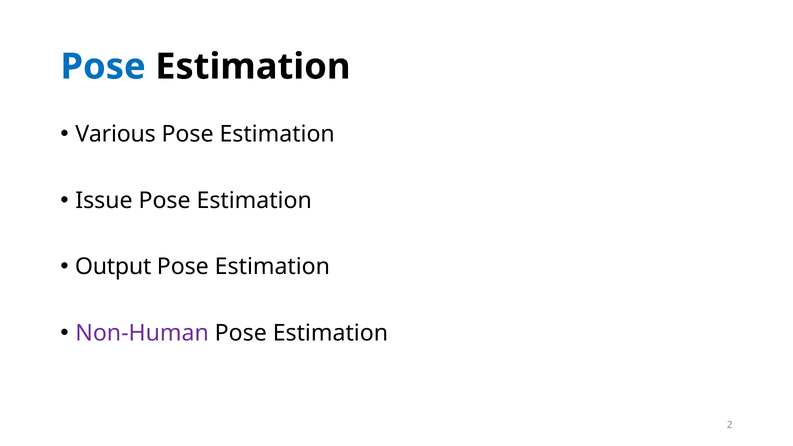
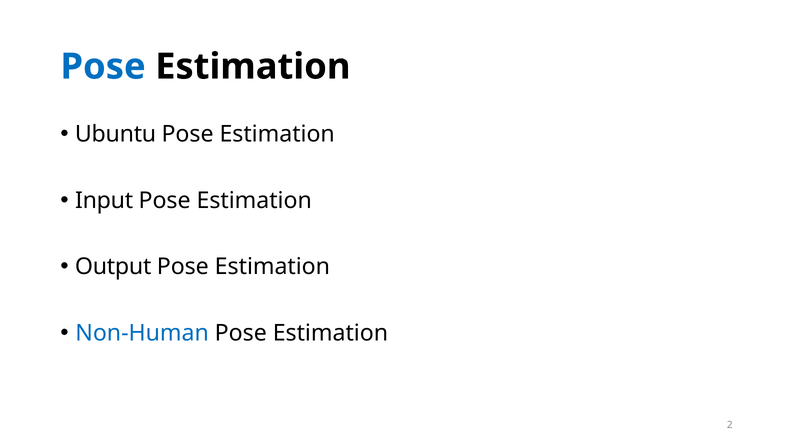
Various: Various -> Ubuntu
Issue: Issue -> Input
Non-Human colour: purple -> blue
